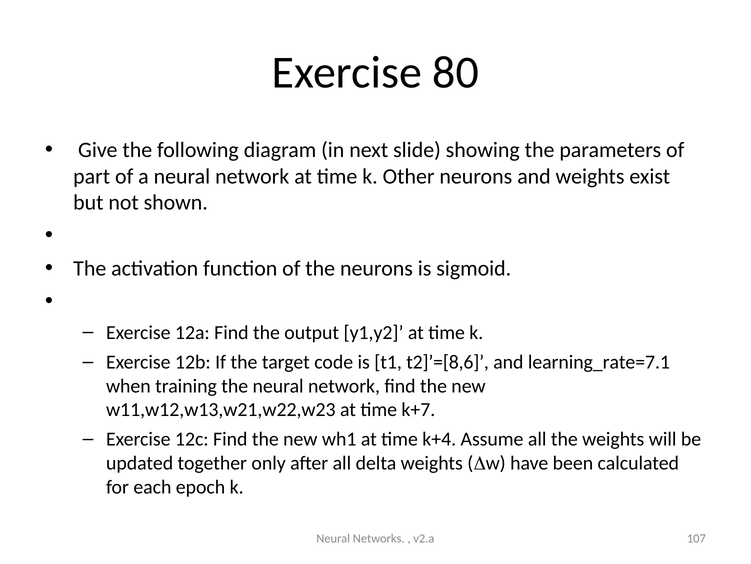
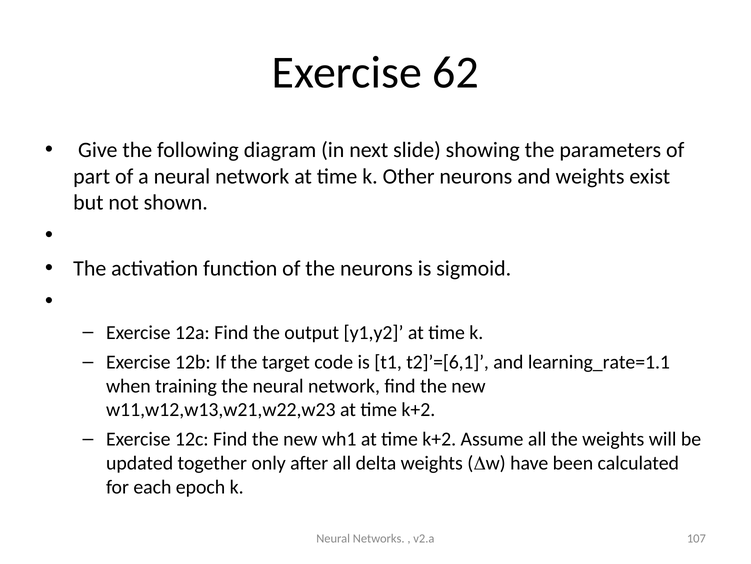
80: 80 -> 62
t2]’=[8,6: t2]’=[8,6 -> t2]’=[6,1
learning_rate=7.1: learning_rate=7.1 -> learning_rate=1.1
w11,w12,w13,w21,w22,w23 at time k+7: k+7 -> k+2
wh1 at time k+4: k+4 -> k+2
